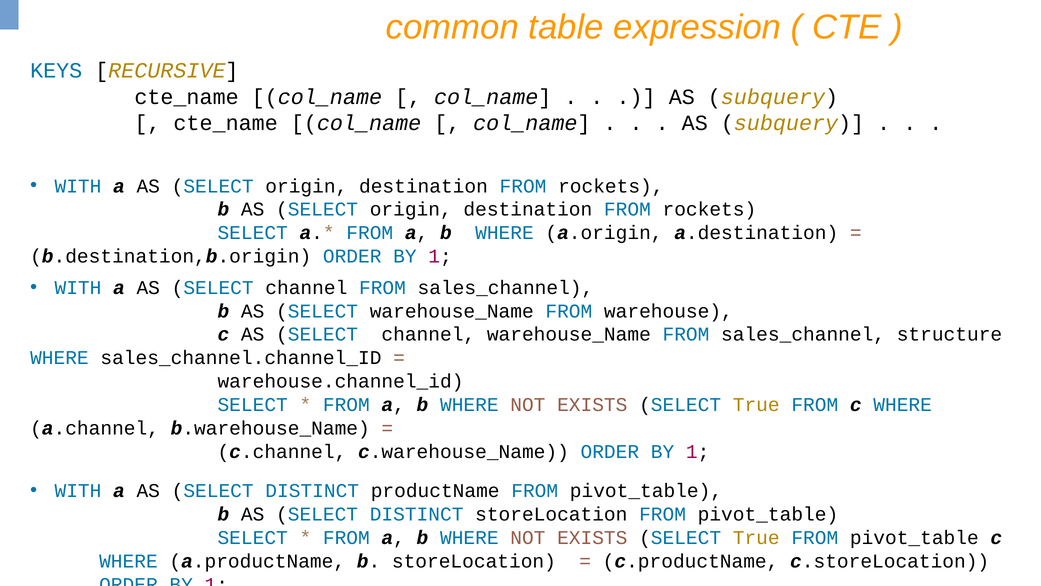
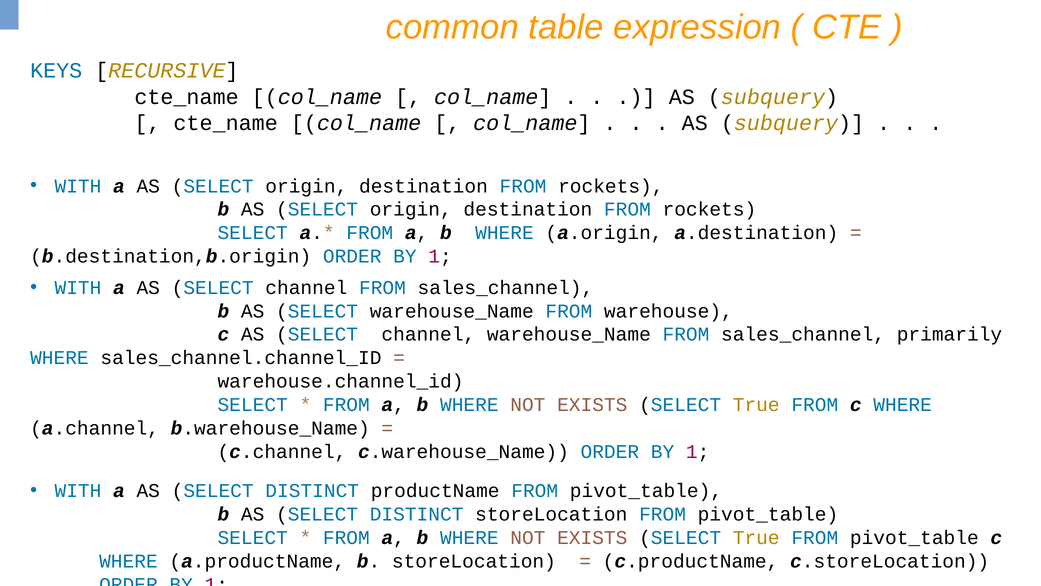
structure: structure -> primarily
